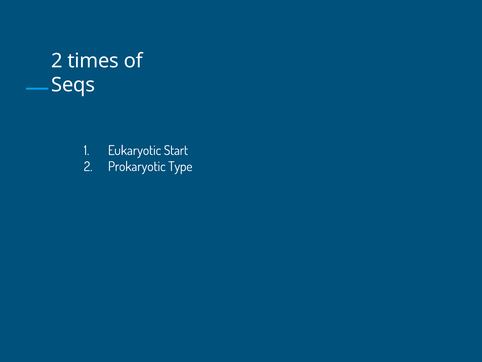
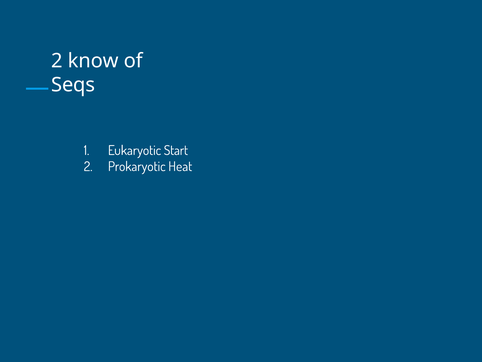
times: times -> know
Type: Type -> Heat
